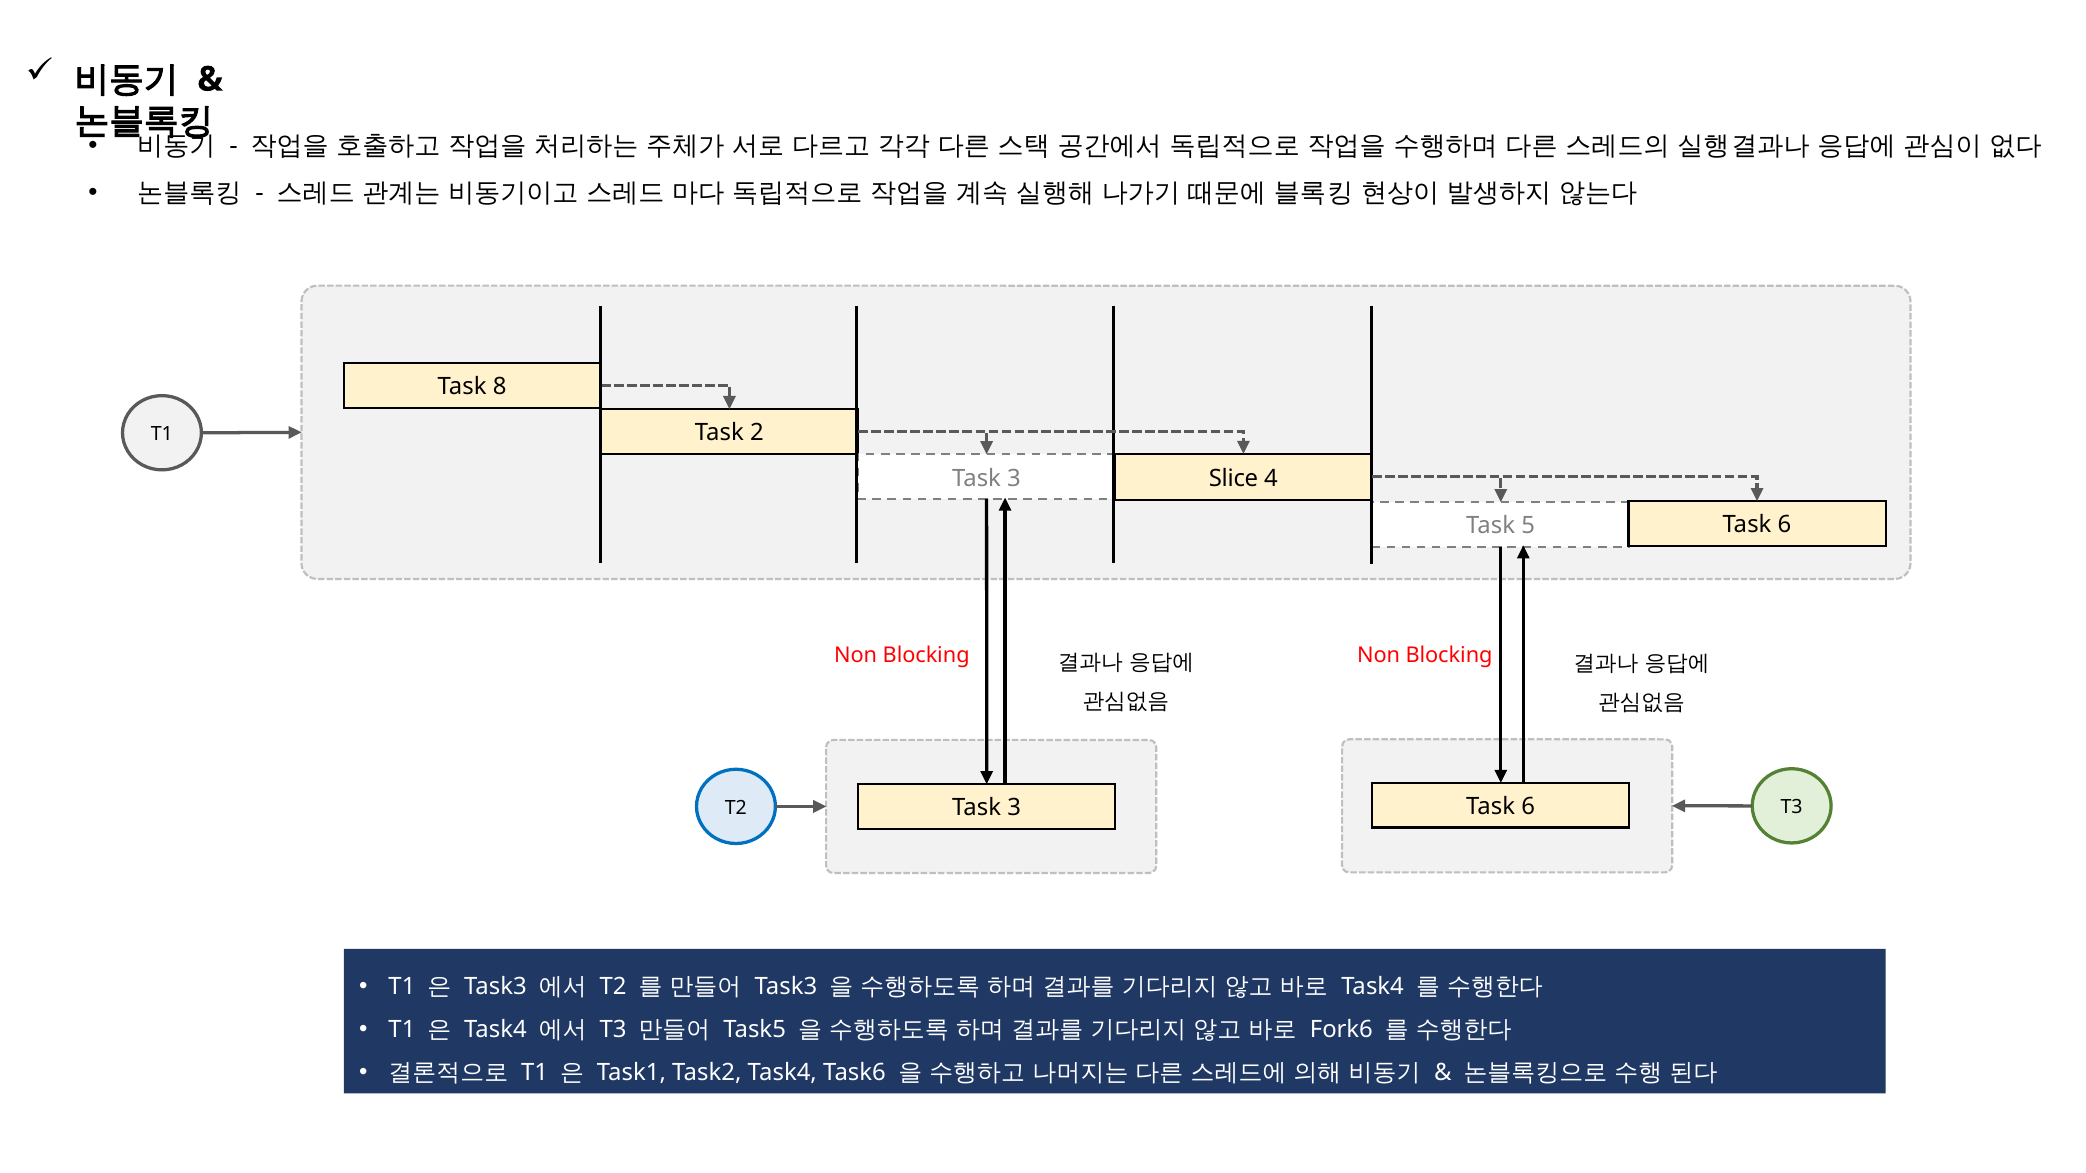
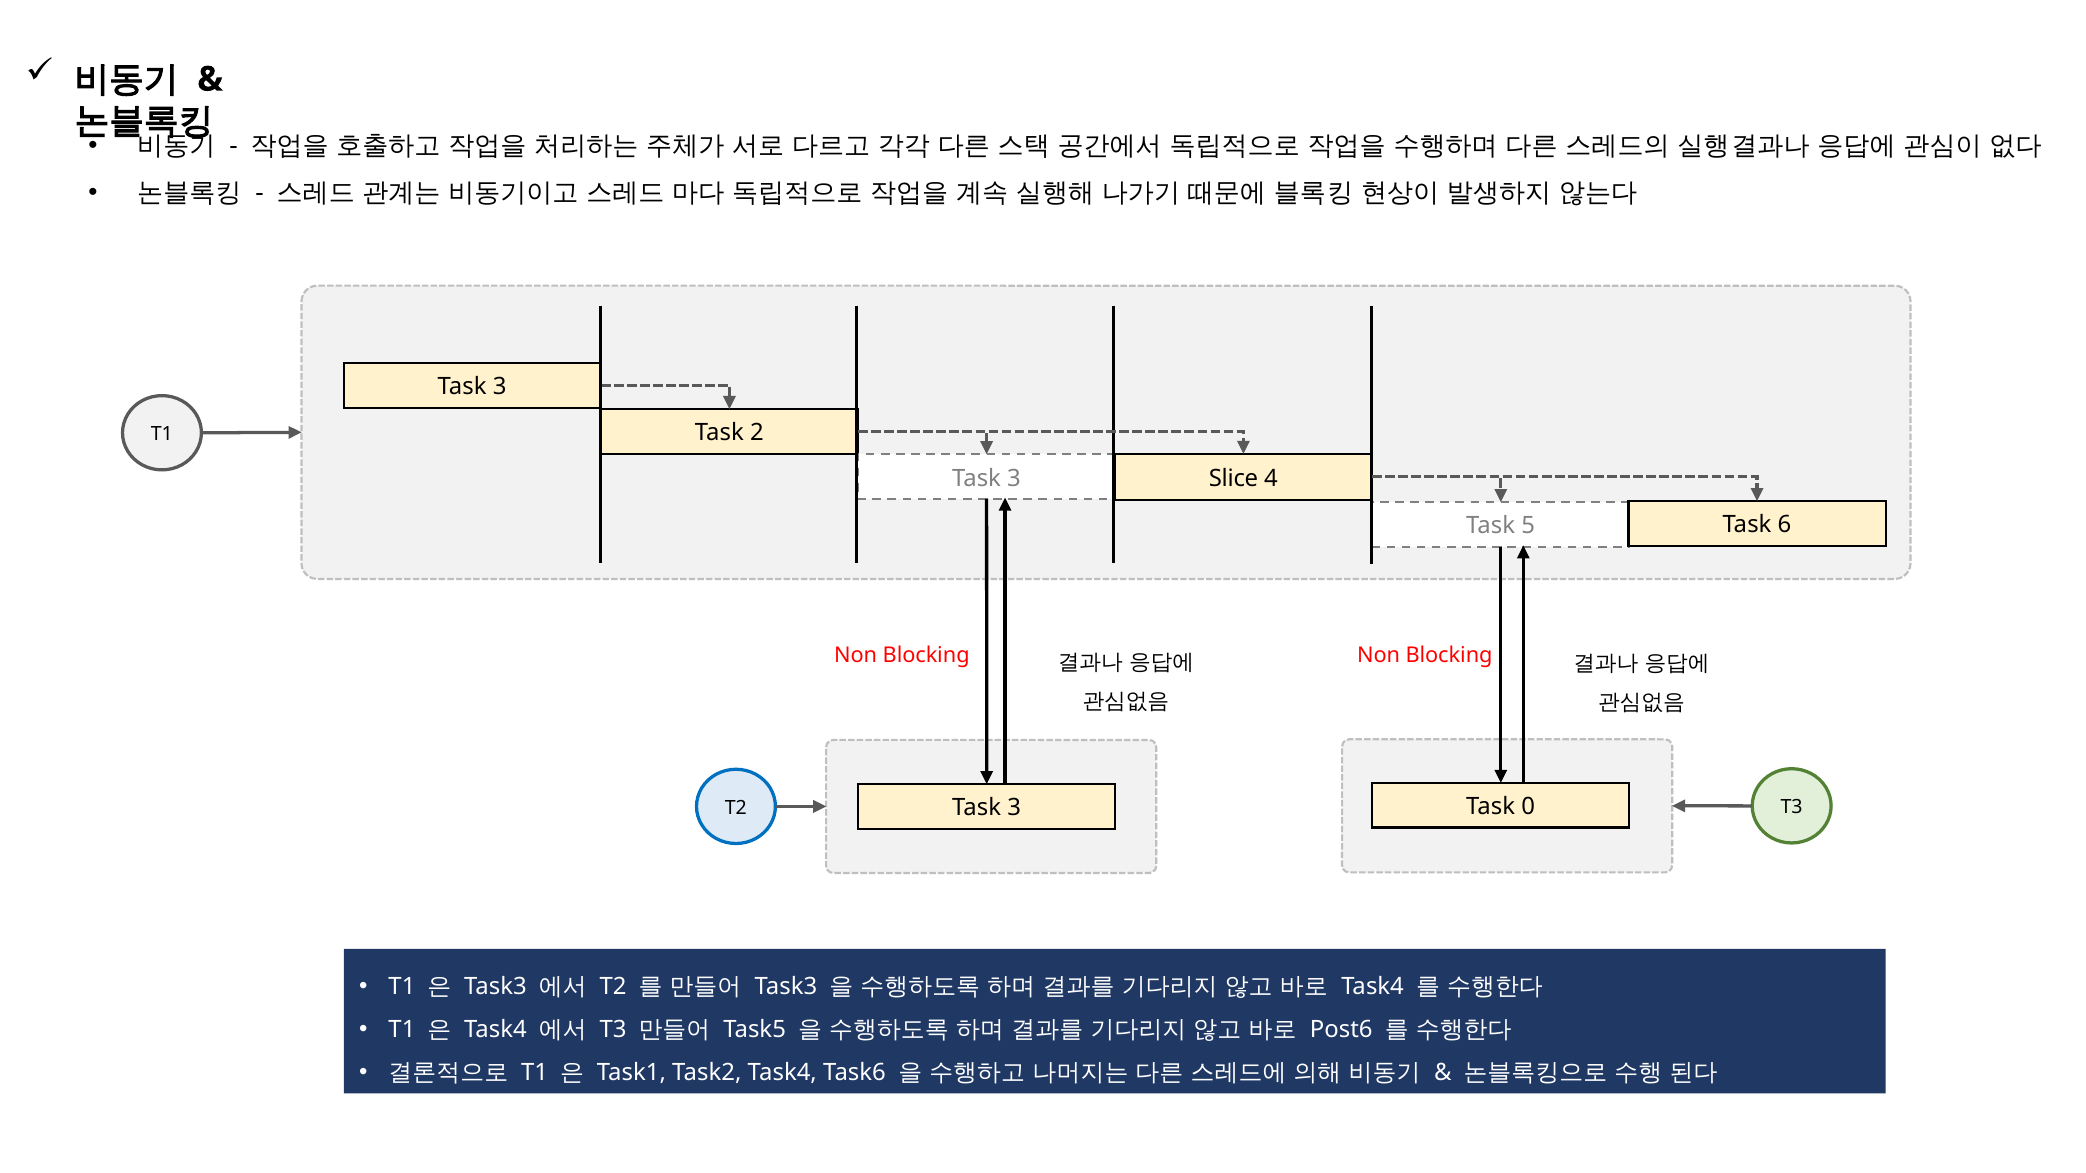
8 at (500, 387): 8 -> 3
6 at (1528, 807): 6 -> 0
Fork6: Fork6 -> Post6
